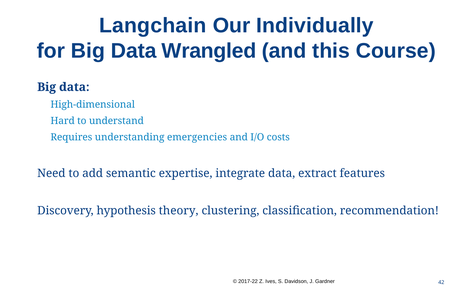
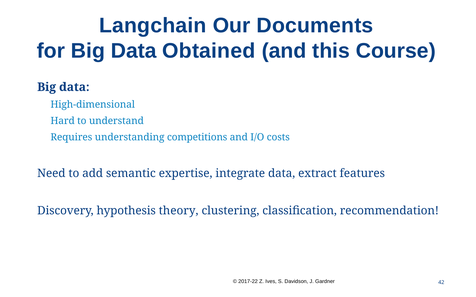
Individually: Individually -> Documents
Wrangled: Wrangled -> Obtained
emergencies: emergencies -> competitions
